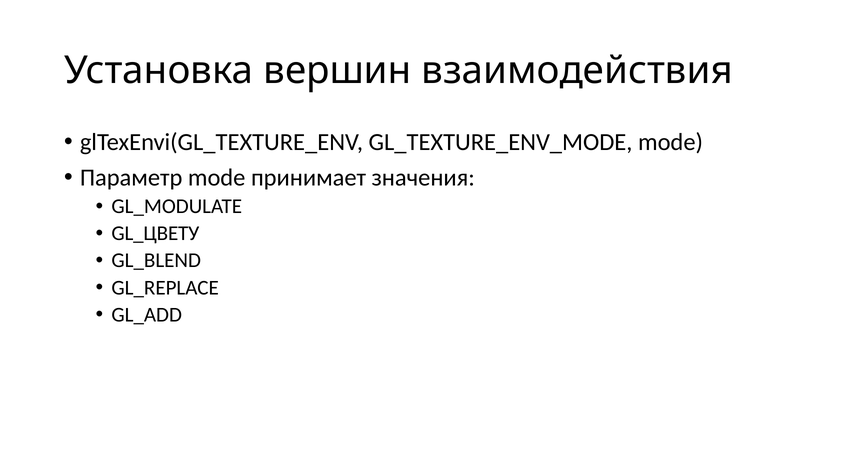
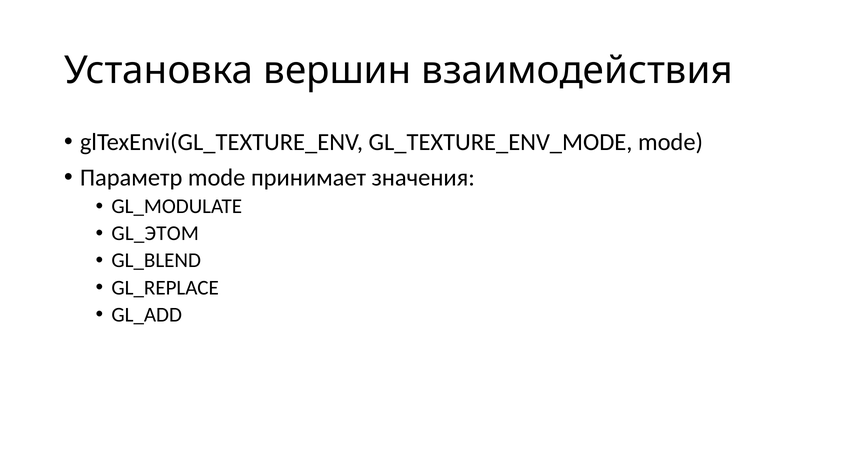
GL_ЦВЕТУ: GL_ЦВЕТУ -> GL_ЭТОМ
